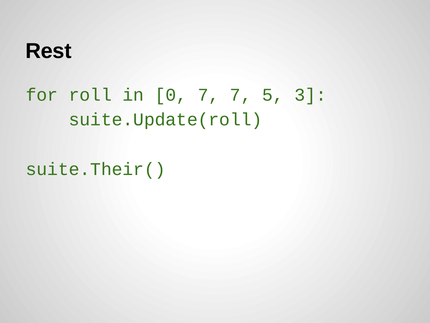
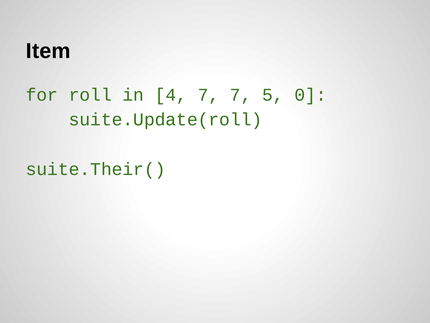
Rest: Rest -> Item
0: 0 -> 4
3: 3 -> 0
